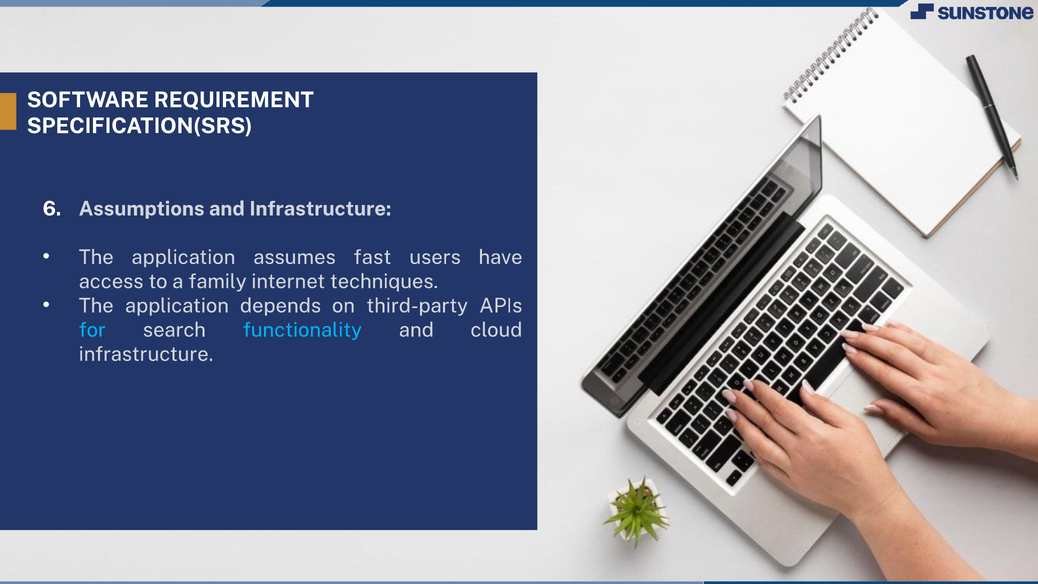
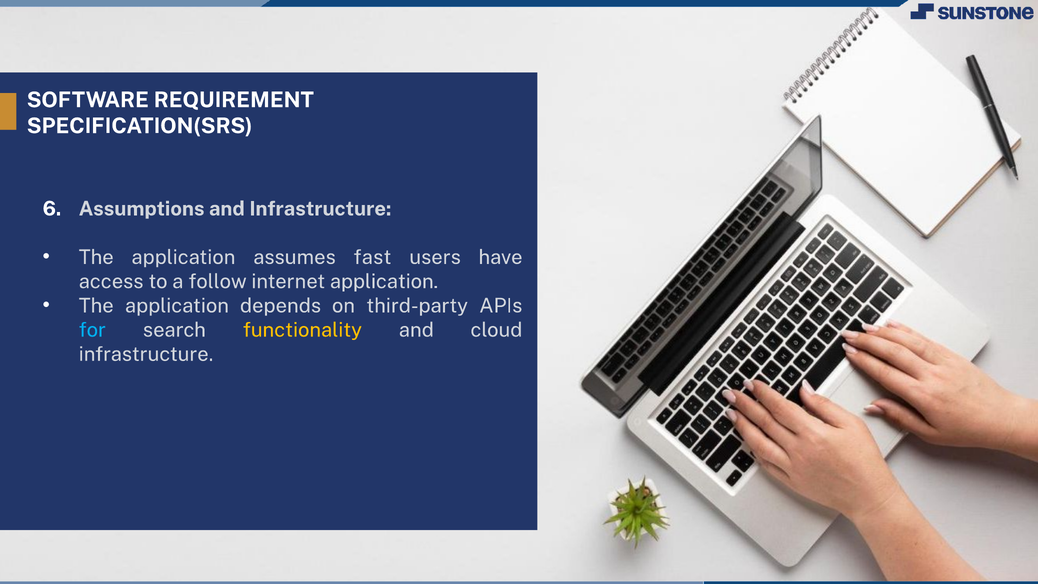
family: family -> follow
internet techniques: techniques -> application
functionality colour: light blue -> yellow
